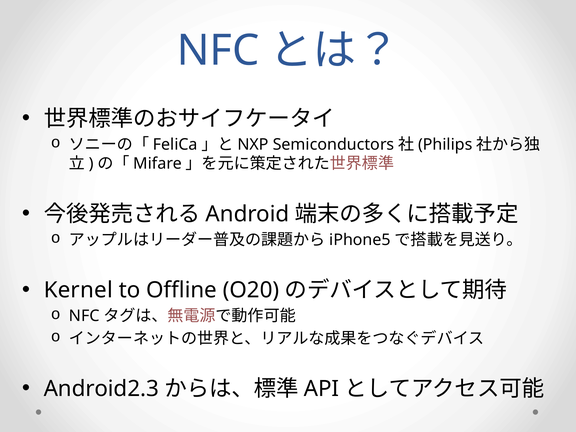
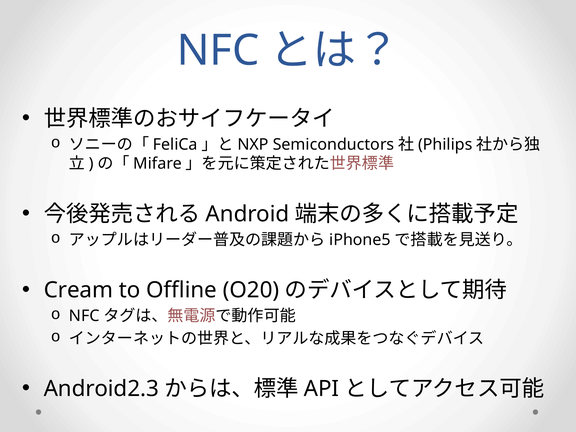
Kernel: Kernel -> Cream
